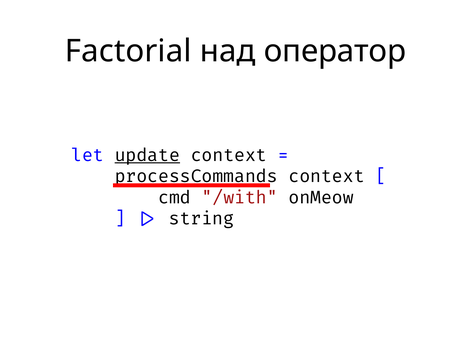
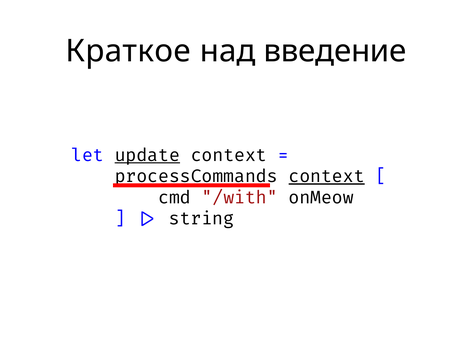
Factorial: Factorial -> Краткое
оператор: оператор -> введение
context at (327, 177) underline: none -> present
